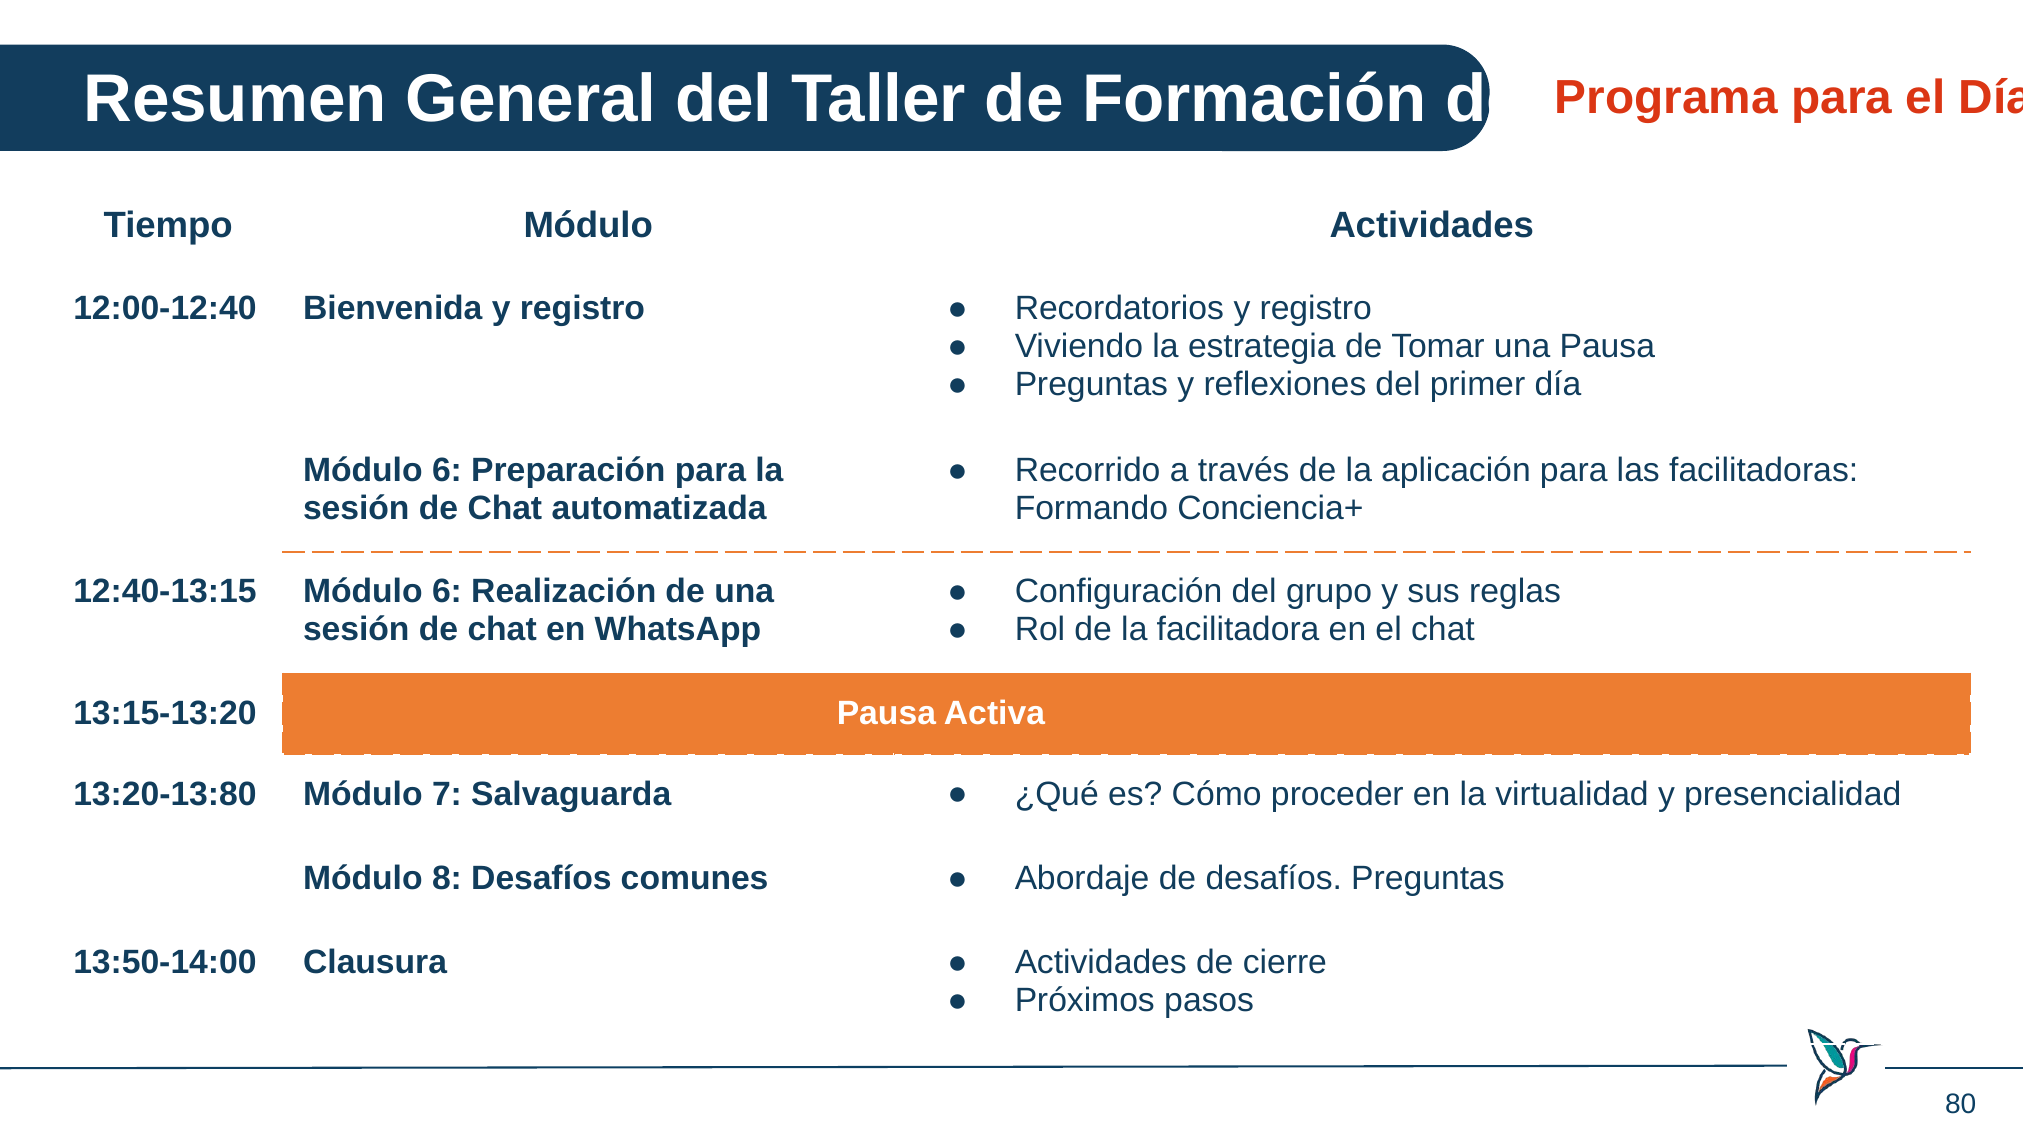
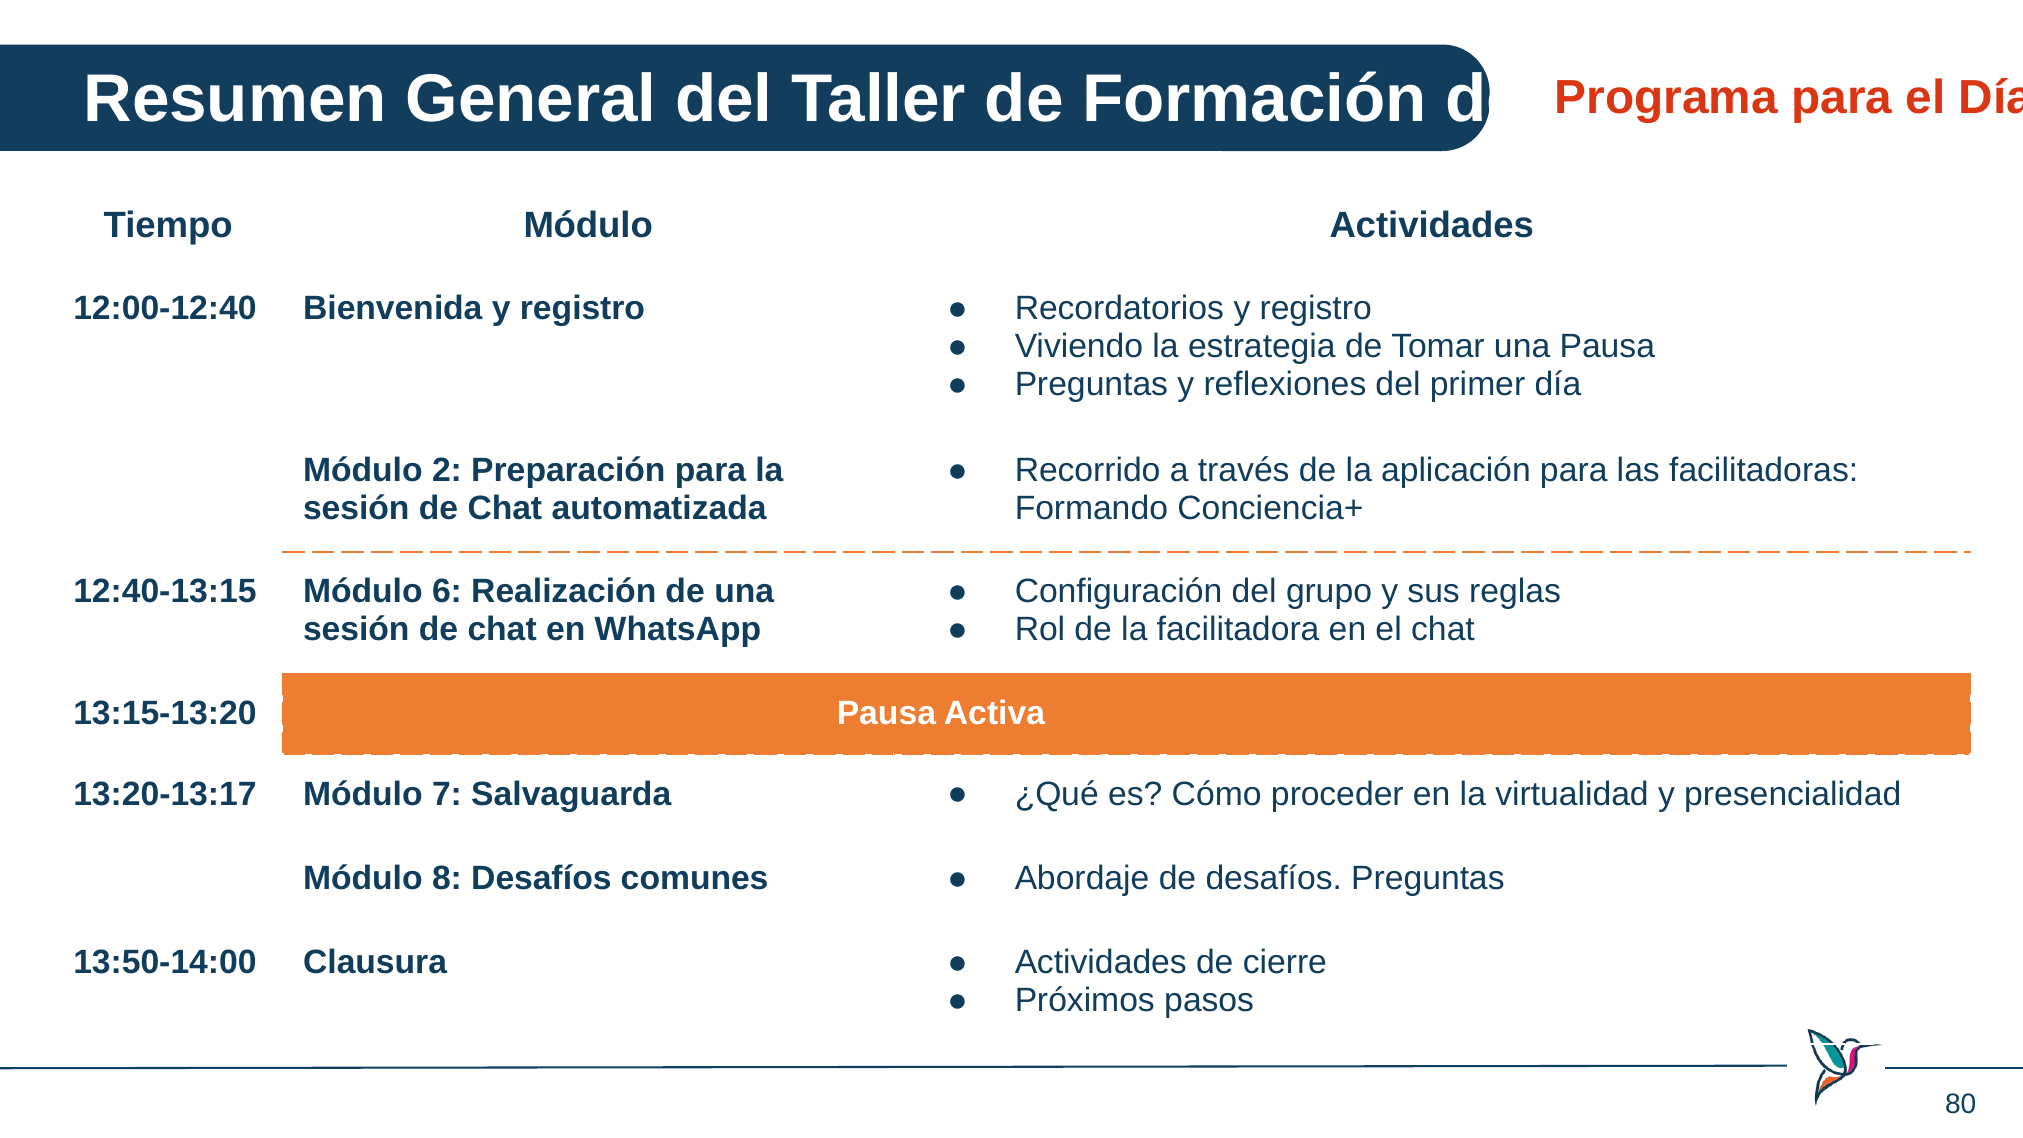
6 at (447, 470): 6 -> 2
13:20-13:80: 13:20-13:80 -> 13:20-13:17
